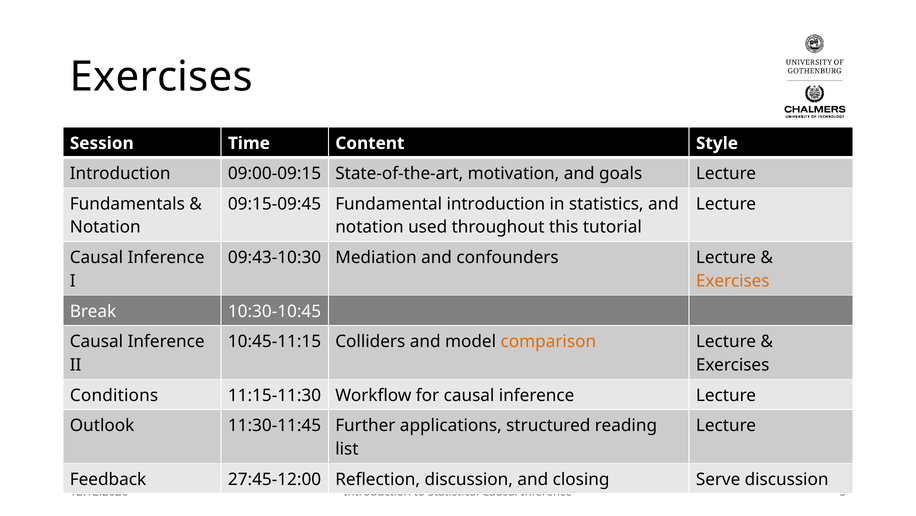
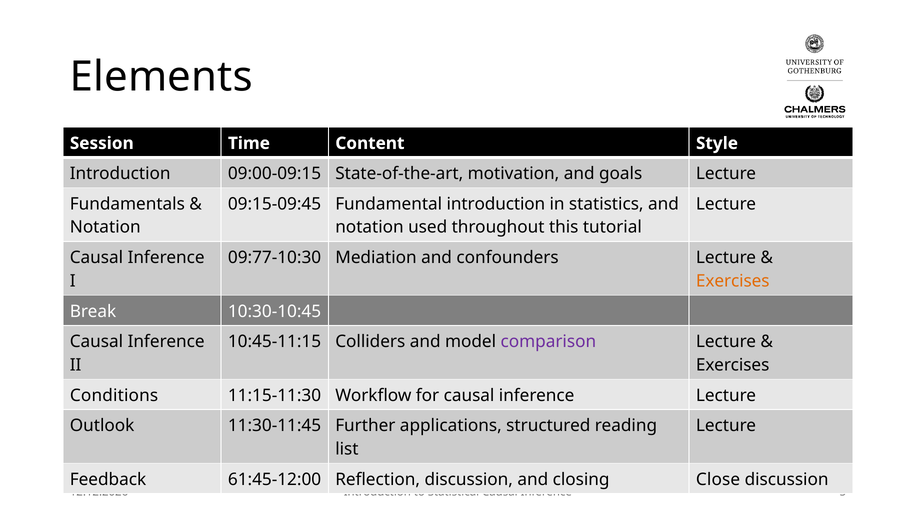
Exercises at (161, 77): Exercises -> Elements
09:43-10:30: 09:43-10:30 -> 09:77-10:30
comparison colour: orange -> purple
27:45-12:00: 27:45-12:00 -> 61:45-12:00
Serve: Serve -> Close
